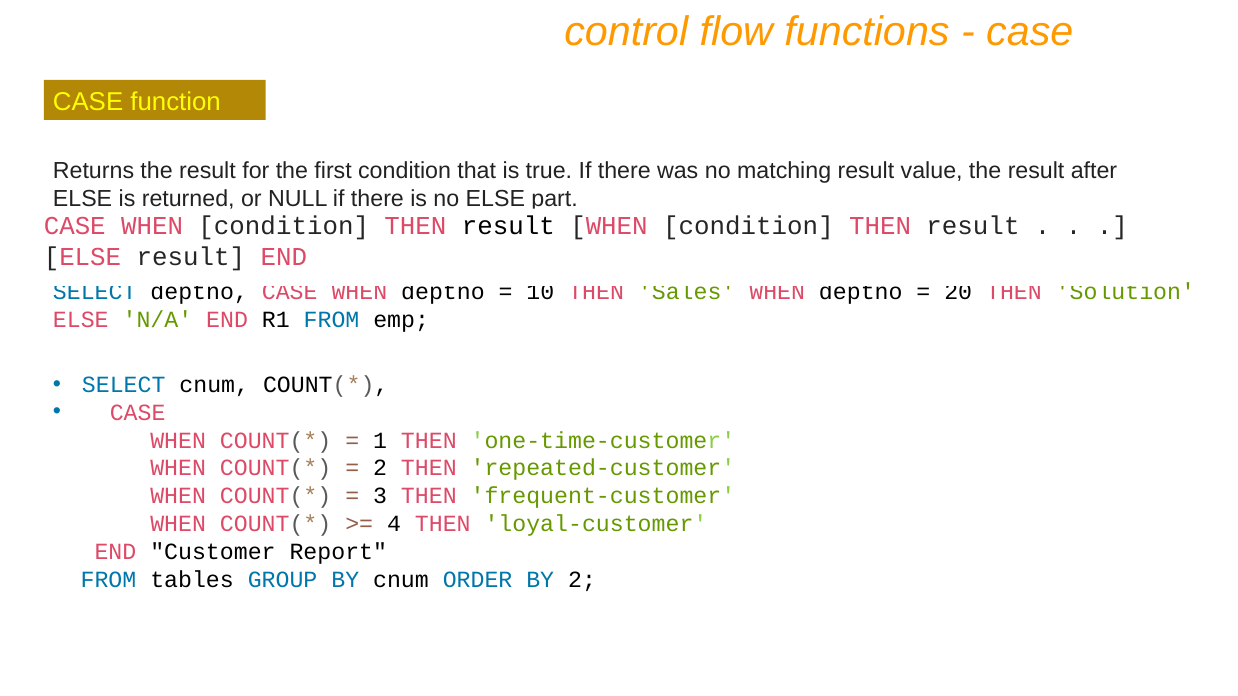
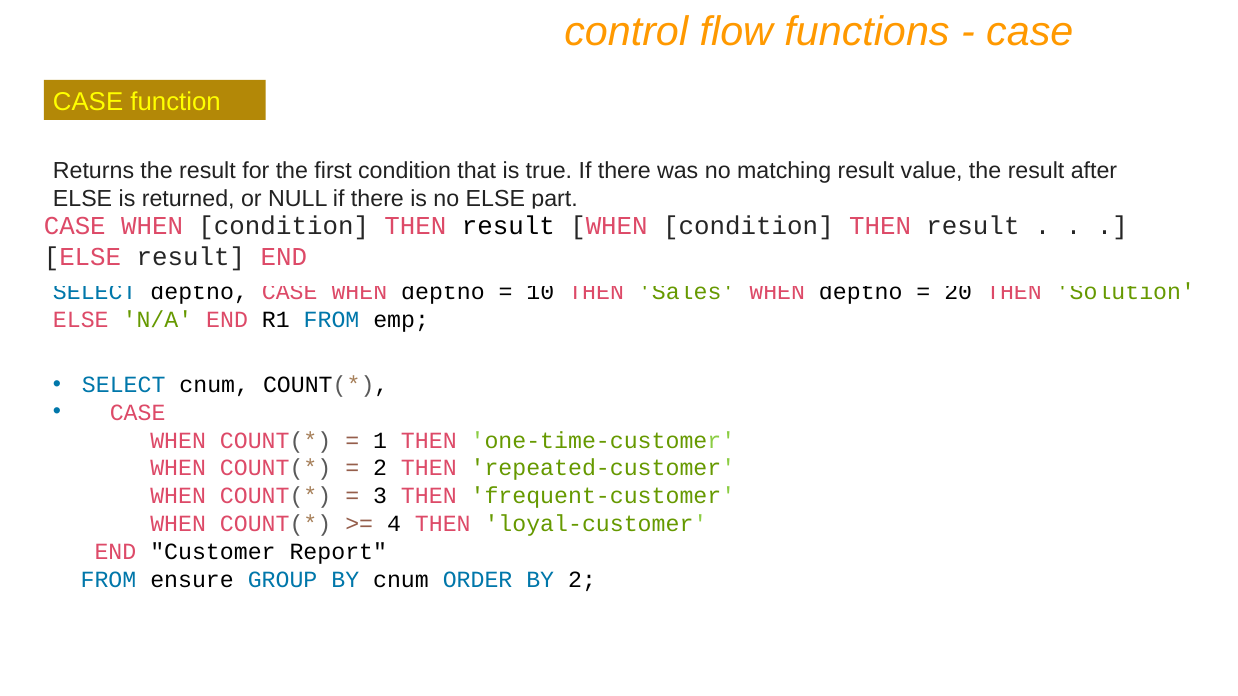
tables: tables -> ensure
